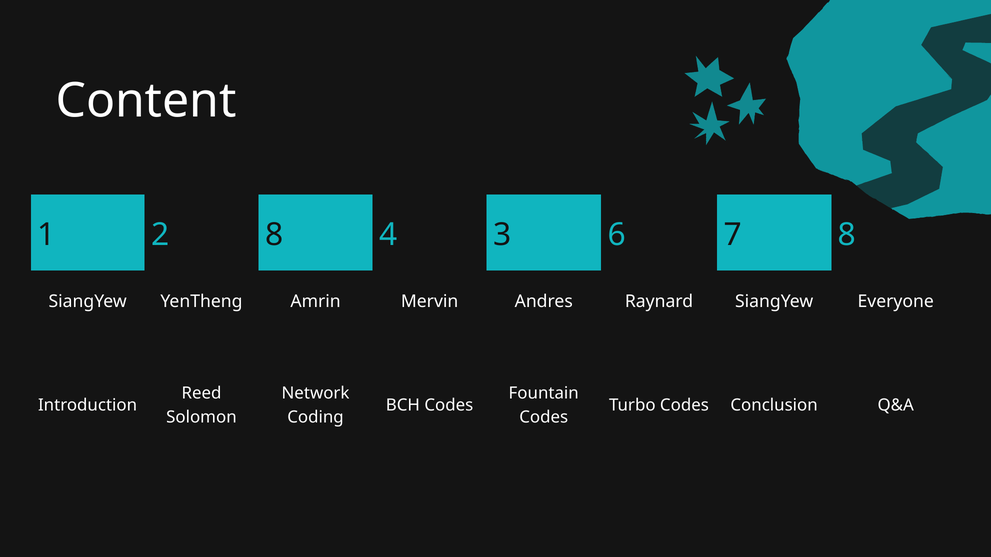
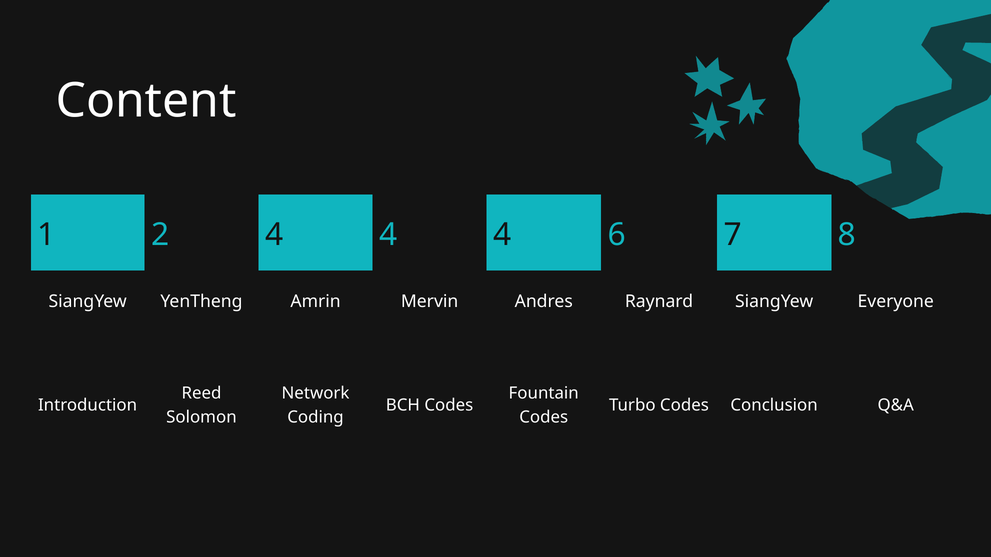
2 8: 8 -> 4
3 at (502, 235): 3 -> 4
